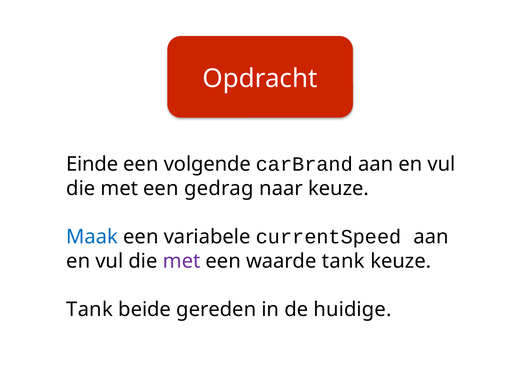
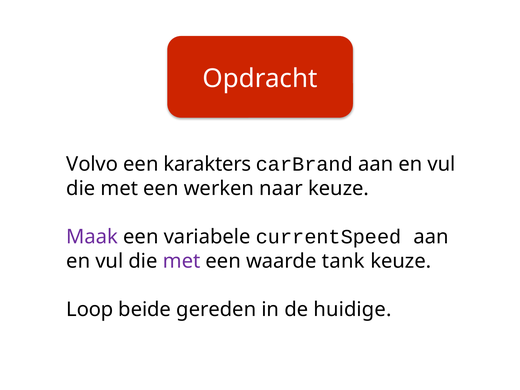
Einde: Einde -> Volvo
volgende: volgende -> karakters
gedrag: gedrag -> werken
Maak colour: blue -> purple
Tank at (90, 309): Tank -> Loop
